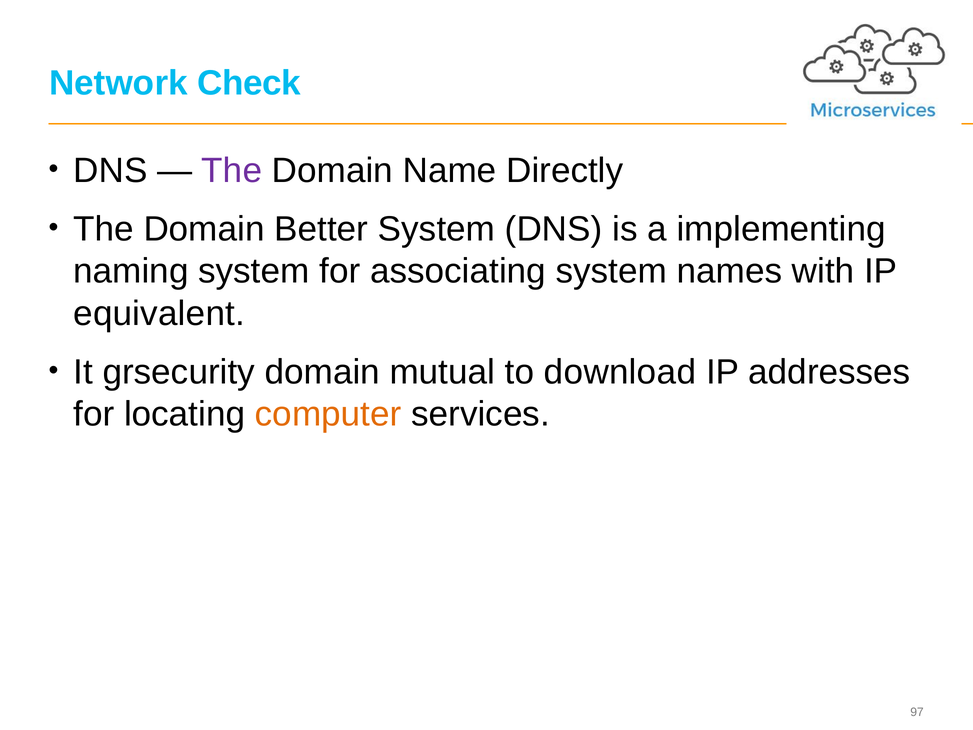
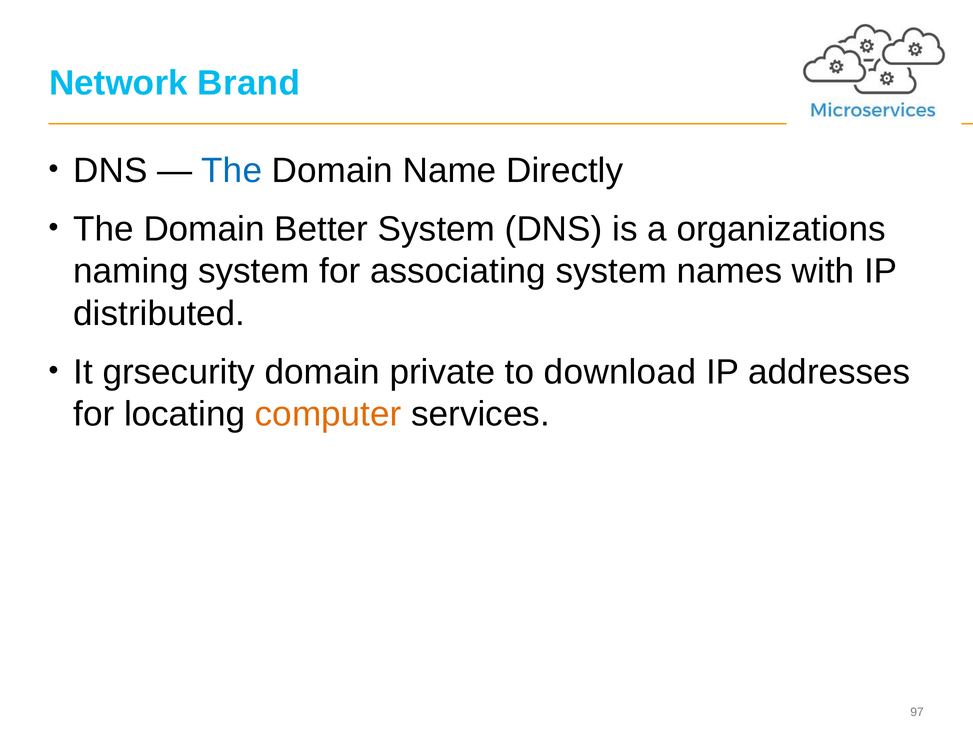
Check: Check -> Brand
The at (232, 171) colour: purple -> blue
implementing: implementing -> organizations
equivalent: equivalent -> distributed
mutual: mutual -> private
